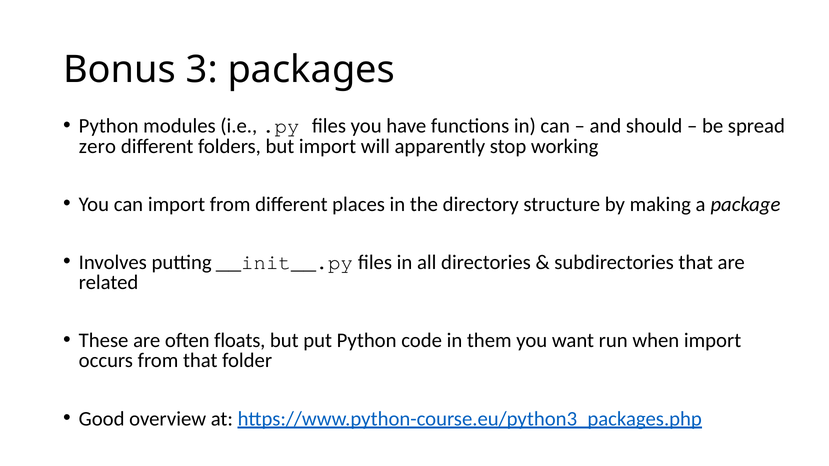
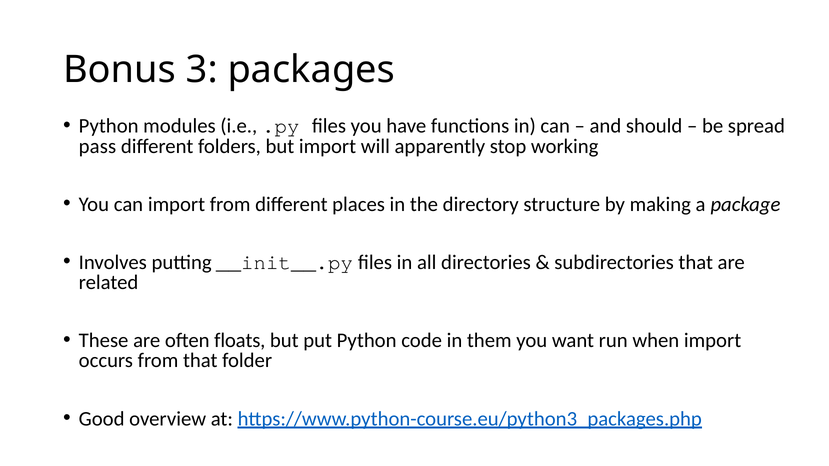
zero: zero -> pass
